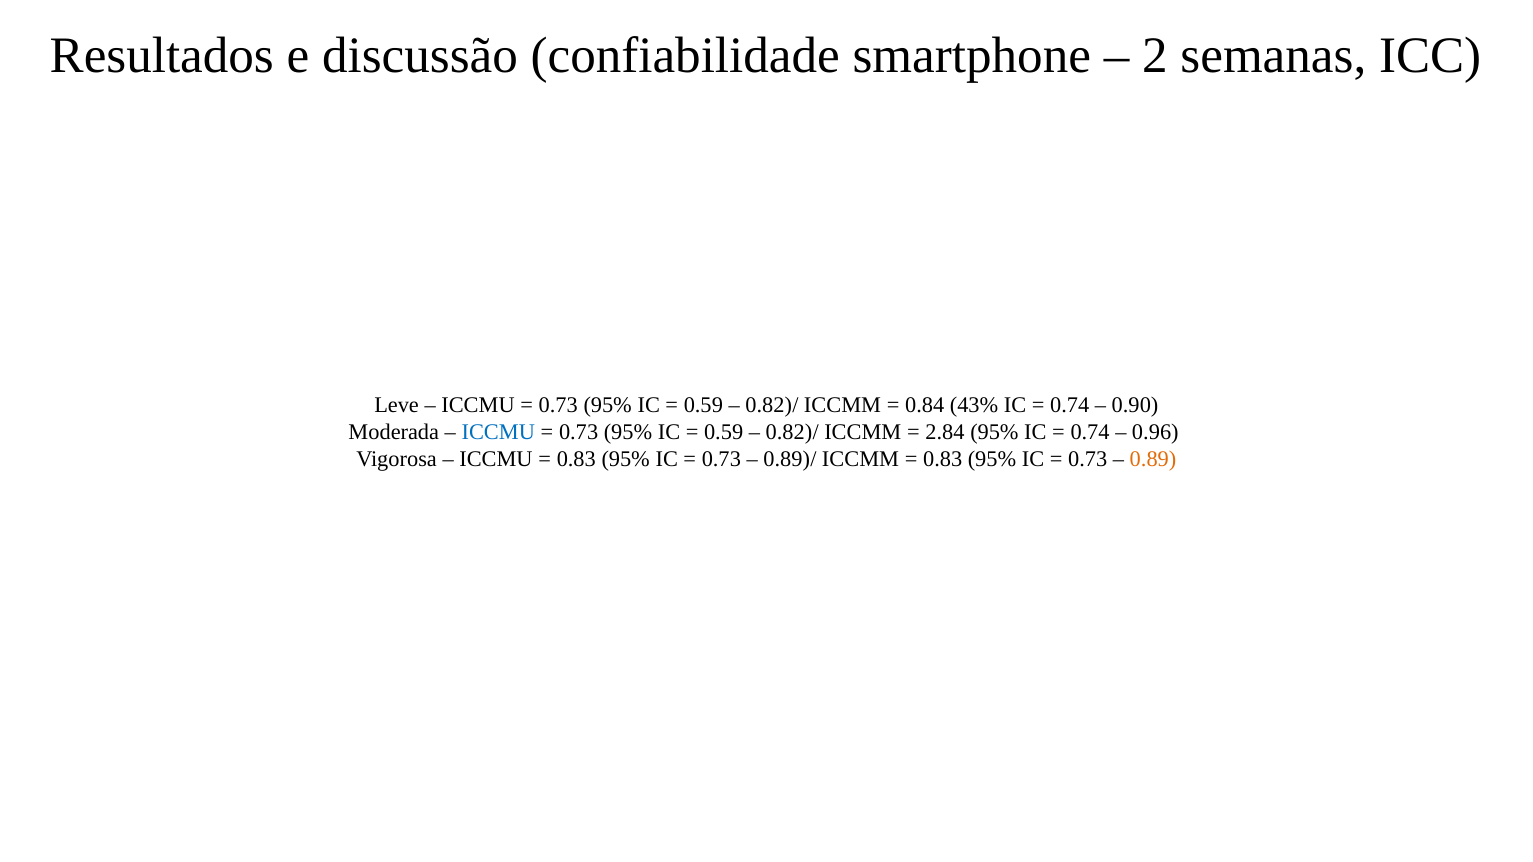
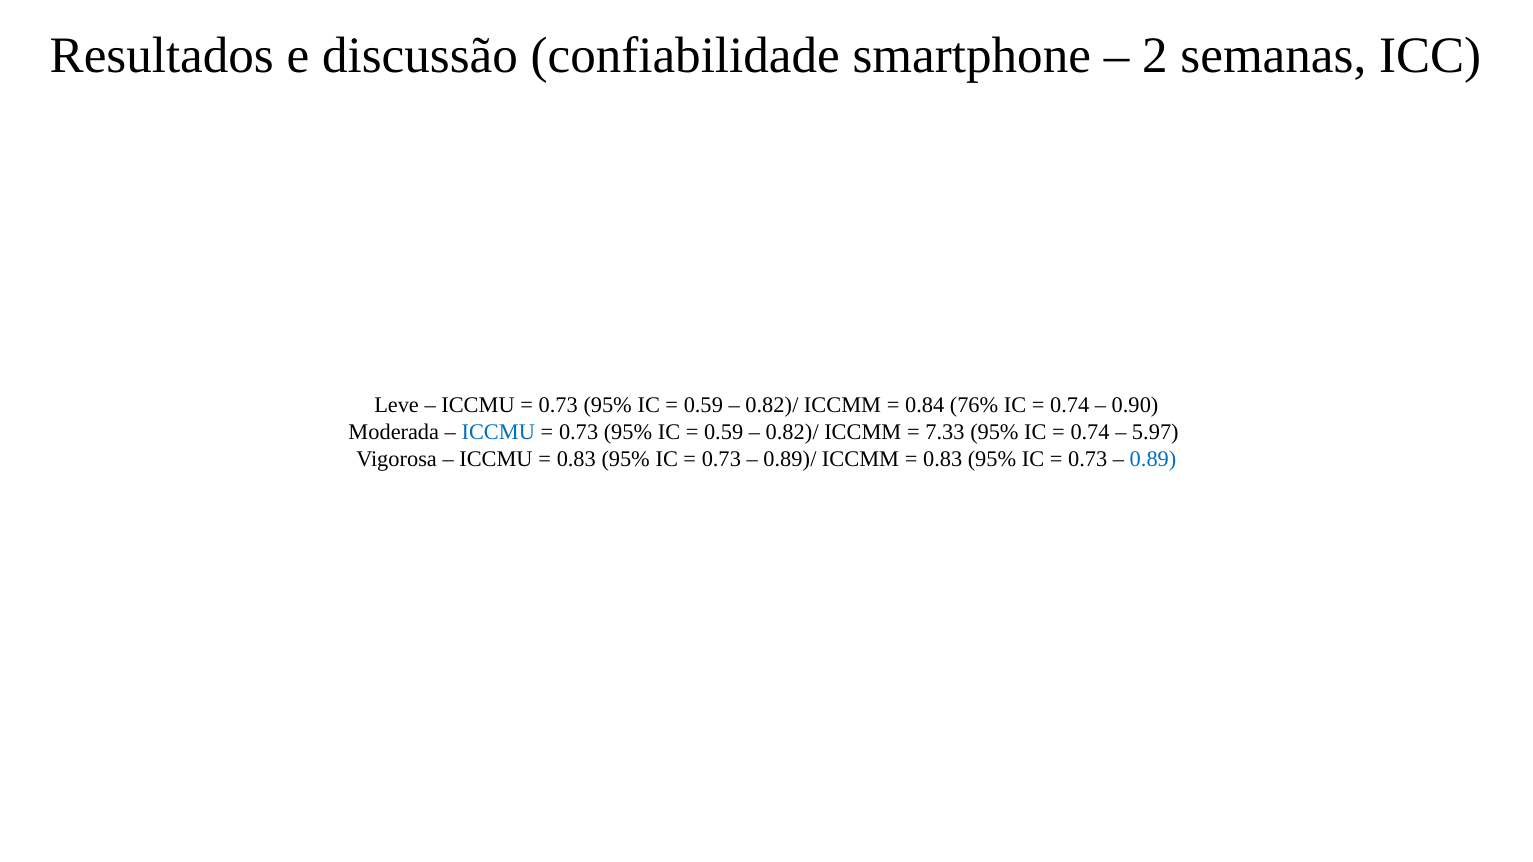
43%: 43% -> 76%
2.84: 2.84 -> 7.33
0.96: 0.96 -> 5.97
0.89 colour: orange -> blue
